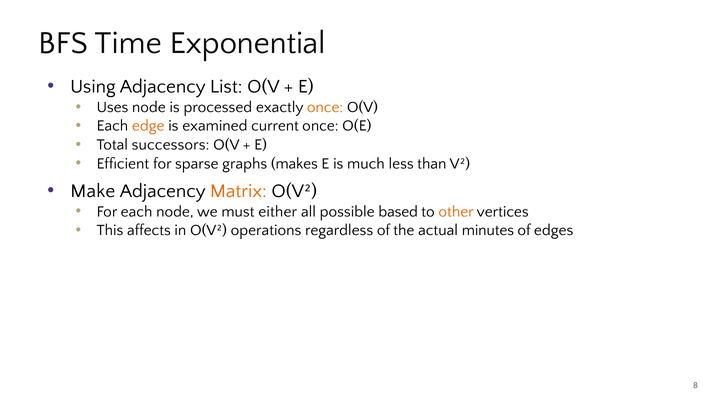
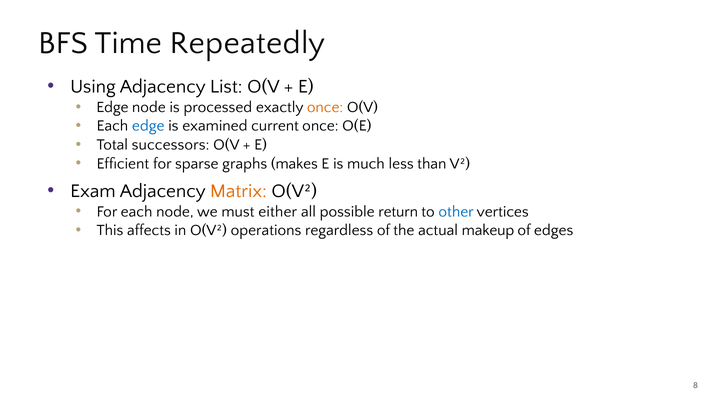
Exponential: Exponential -> Repeatedly
Uses at (112, 107): Uses -> Edge
edge at (148, 126) colour: orange -> blue
Make: Make -> Exam
based: based -> return
other colour: orange -> blue
minutes: minutes -> makeup
